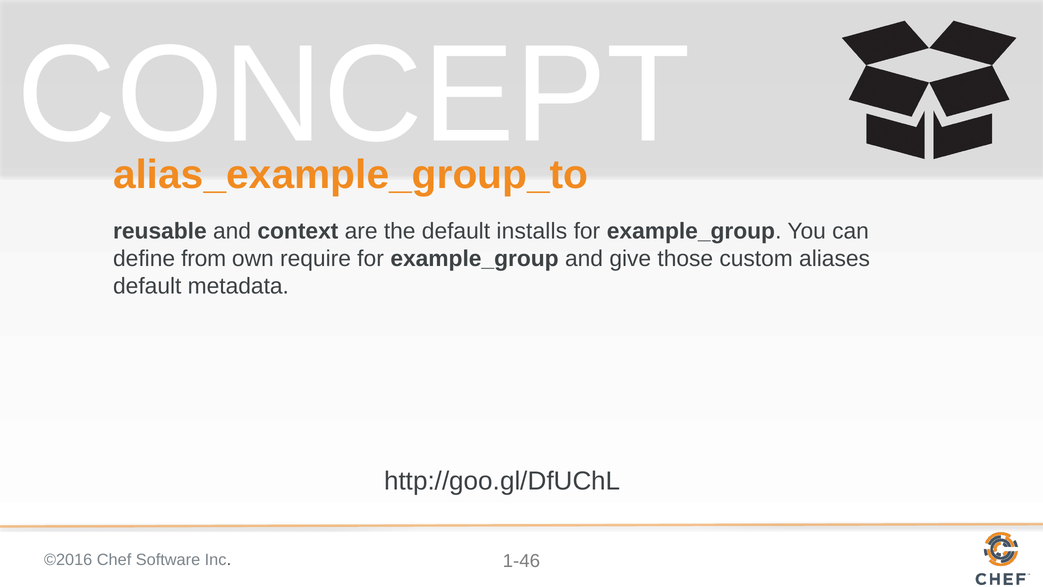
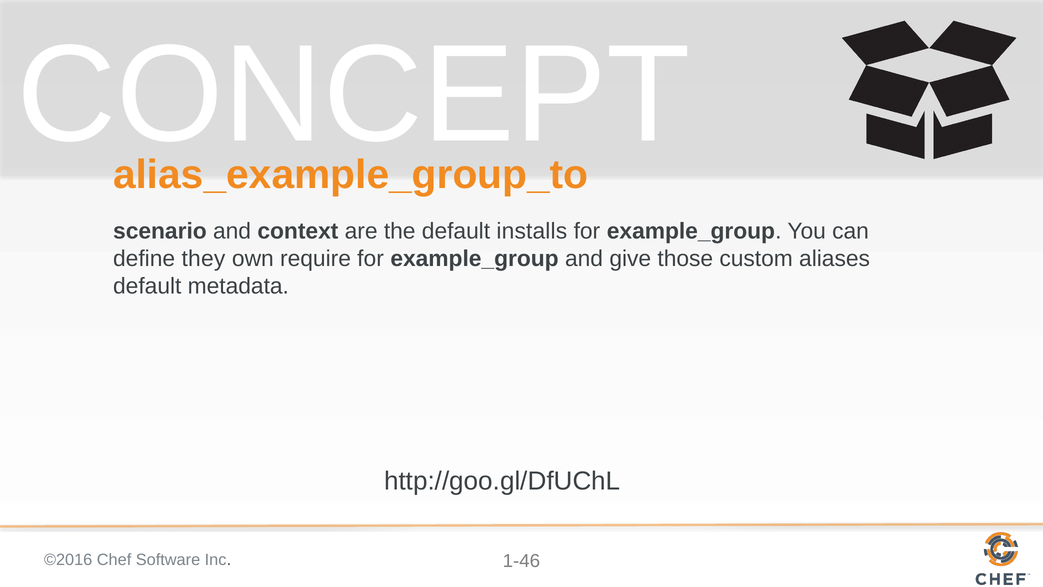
reusable: reusable -> scenario
from: from -> they
